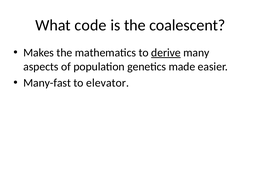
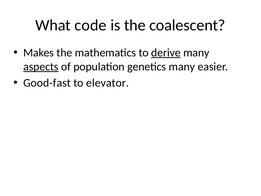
aspects underline: none -> present
genetics made: made -> many
Many-fast: Many-fast -> Good-fast
